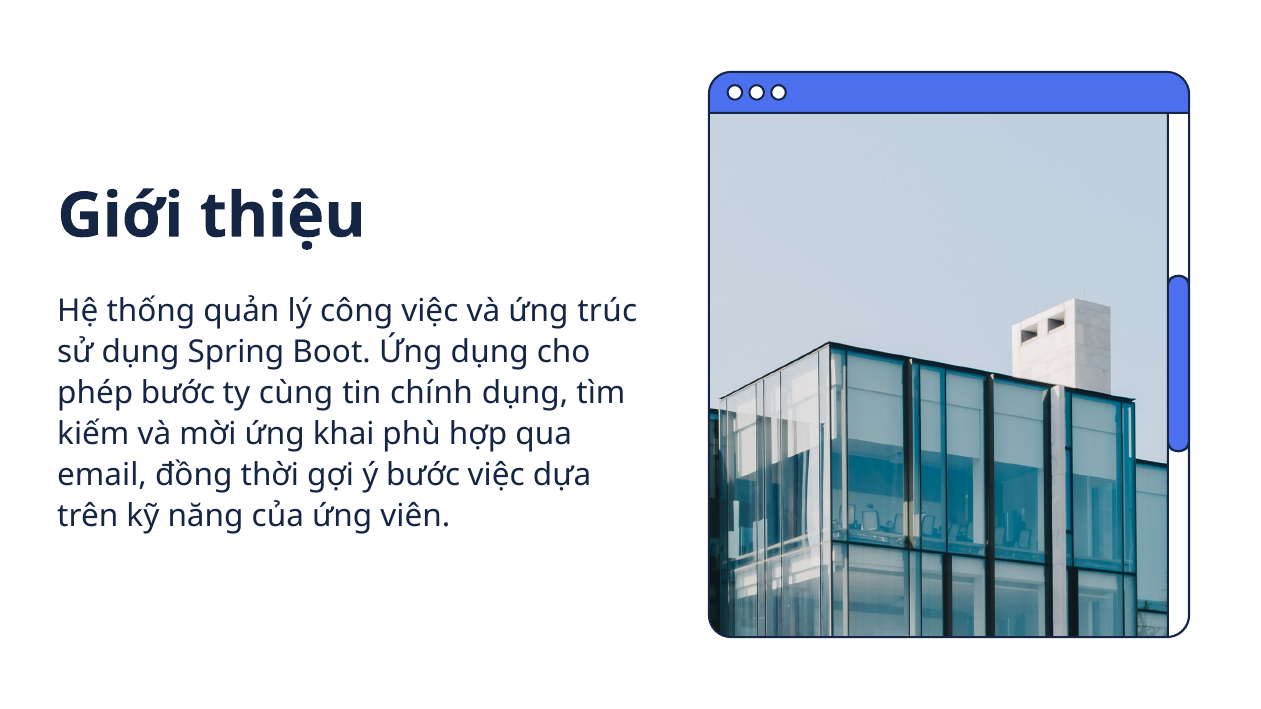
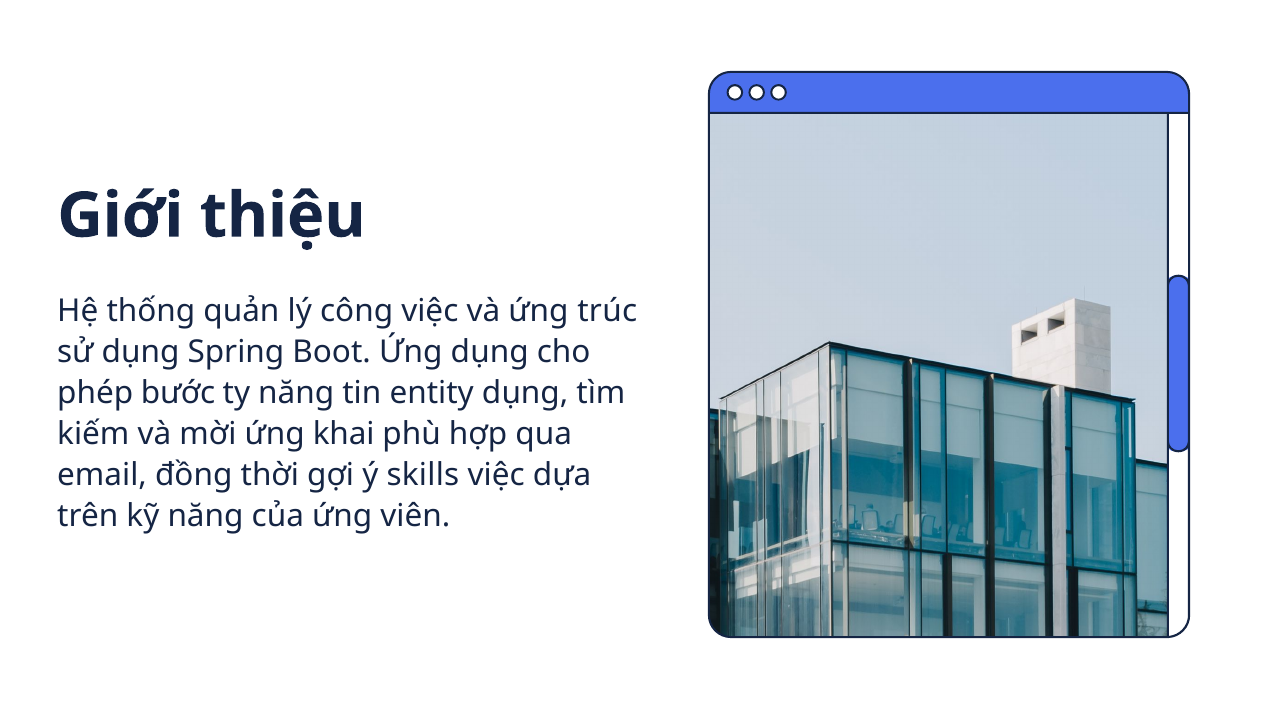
ty cùng: cùng -> năng
chính: chính -> entity
ý bước: bước -> skills
